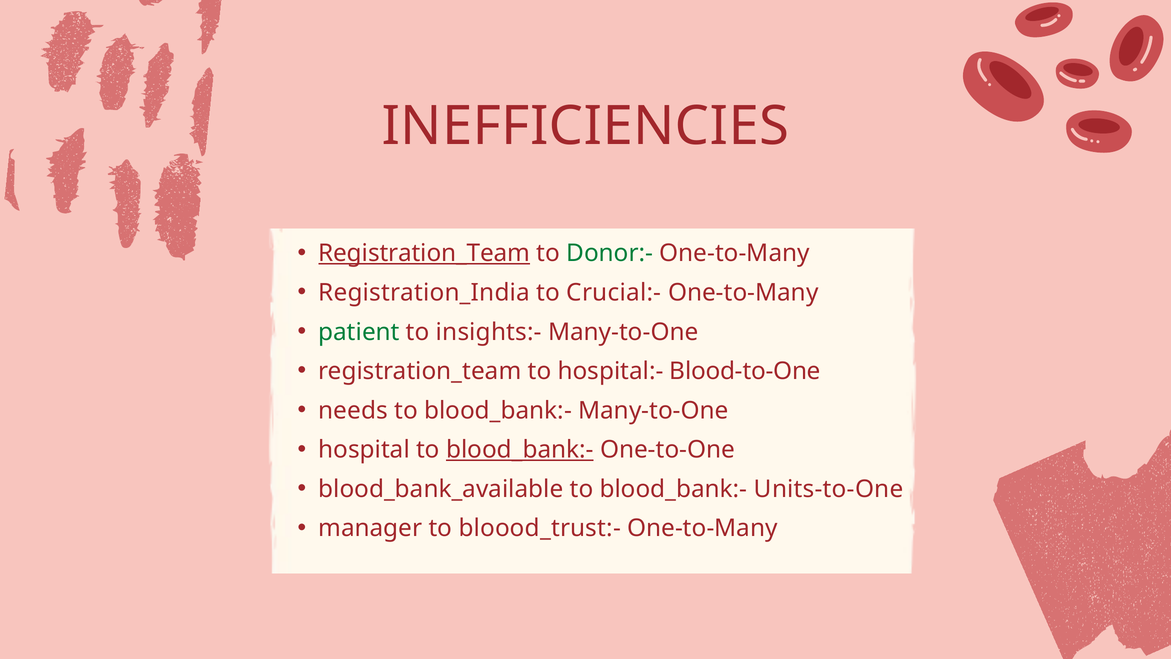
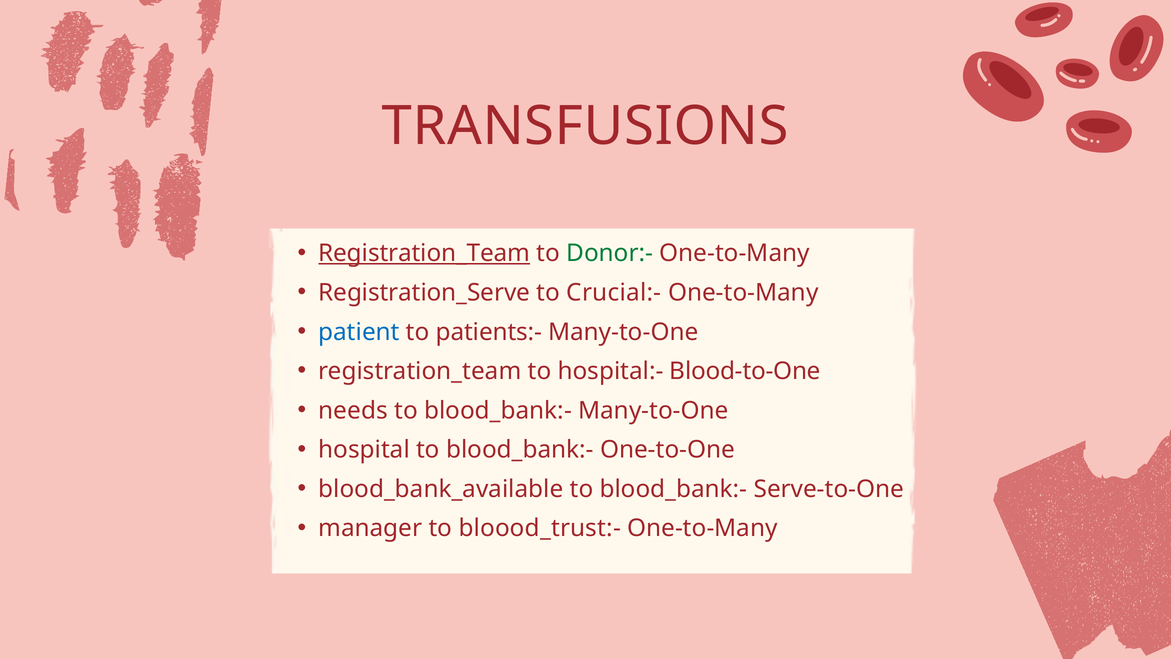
INEFFICIENCIES: INEFFICIENCIES -> TRANSFUSIONS
Registration_India: Registration_India -> Registration_Serve
patient colour: green -> blue
insights:-: insights:- -> patients:-
blood_bank:- at (520, 450) underline: present -> none
Units-to-One: Units-to-One -> Serve-to-One
